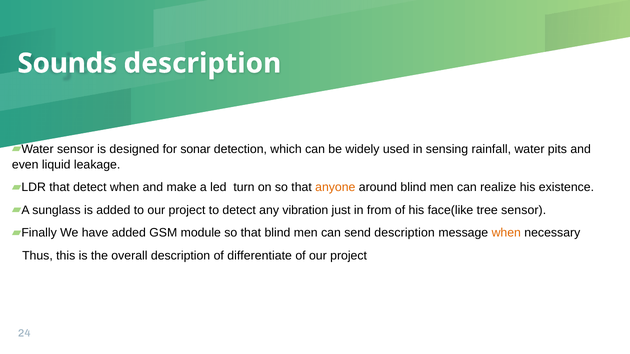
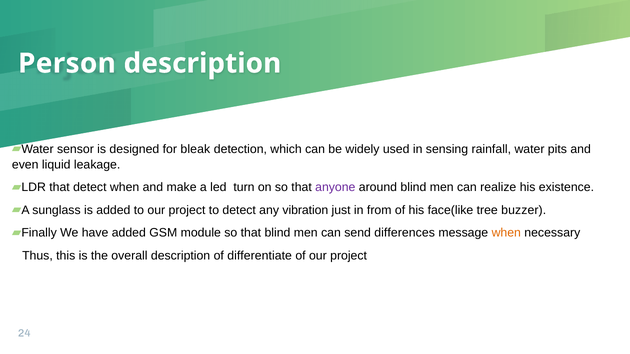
Sounds: Sounds -> Person
sonar: sonar -> bleak
anyone colour: orange -> purple
tree sensor: sensor -> buzzer
send description: description -> differences
